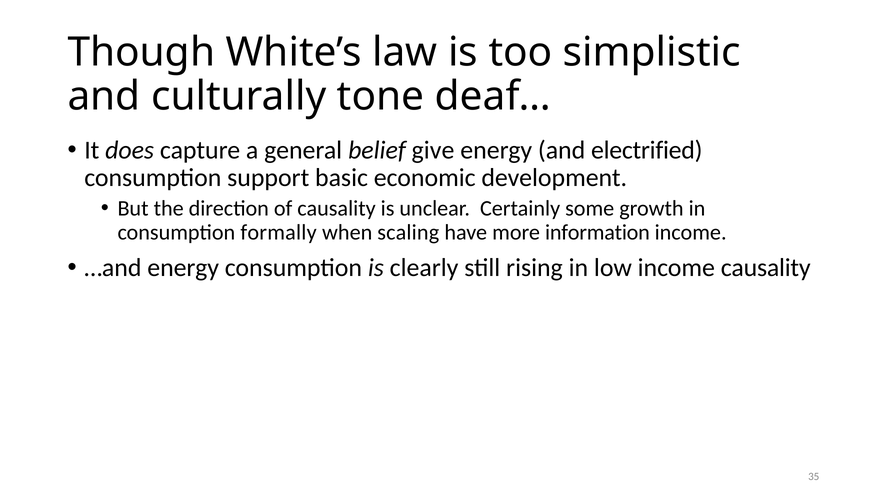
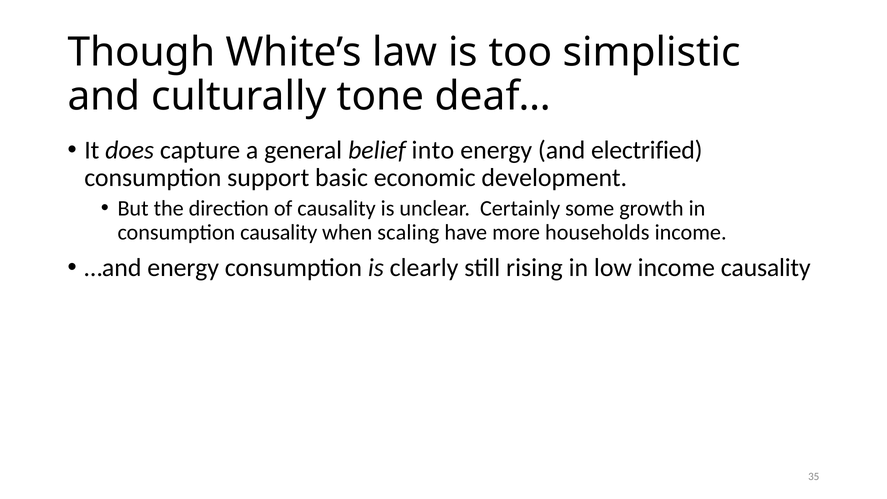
give: give -> into
consumption formally: formally -> causality
information: information -> households
